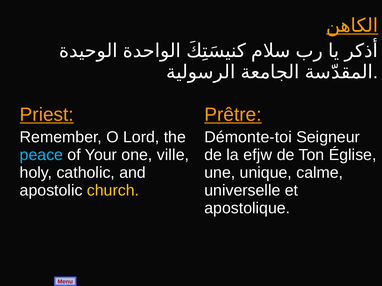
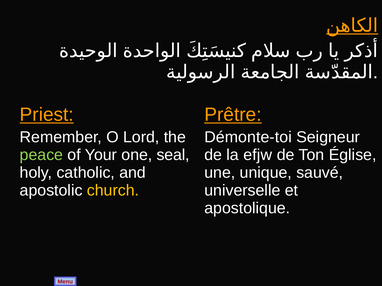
peace colour: light blue -> light green
ville: ville -> seal
calme: calme -> sauvé
